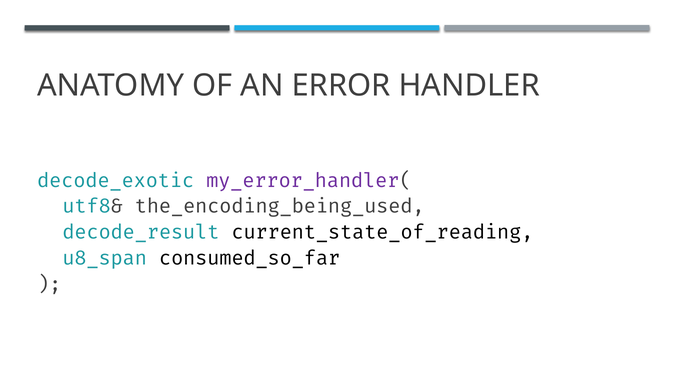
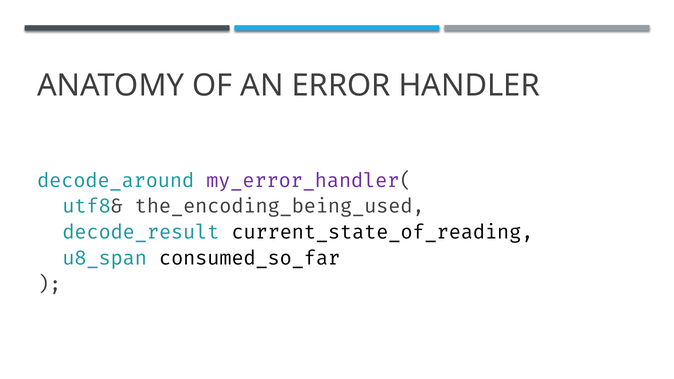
decode_exotic: decode_exotic -> decode_around
